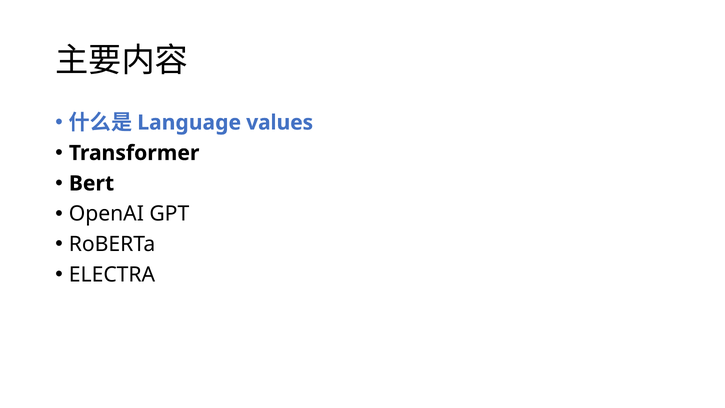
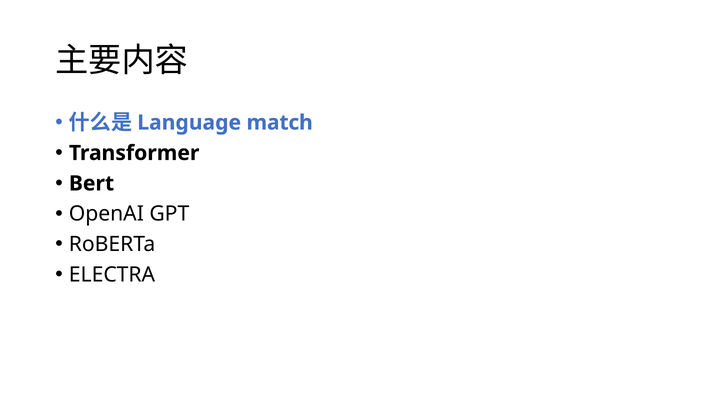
values: values -> match
